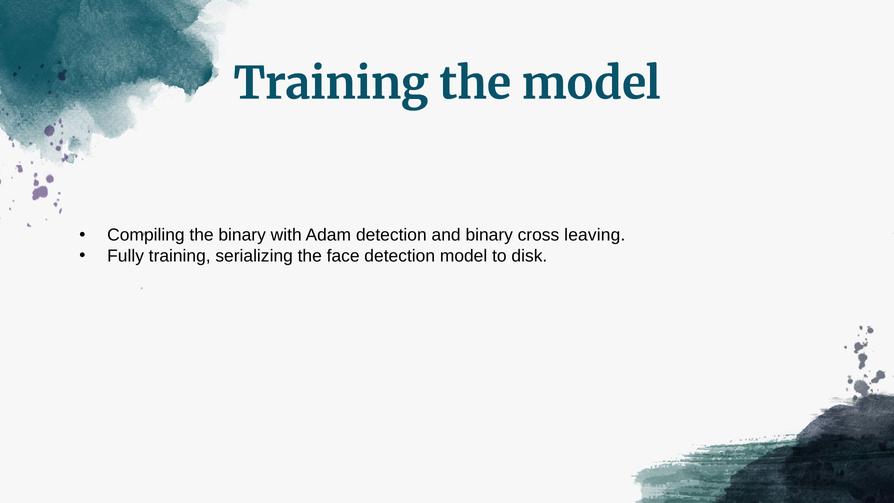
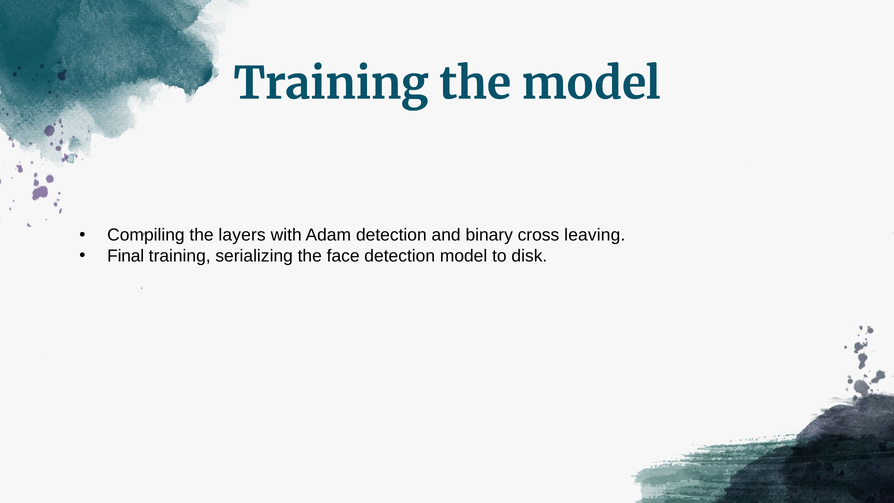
the binary: binary -> layers
Fully: Fully -> Final
